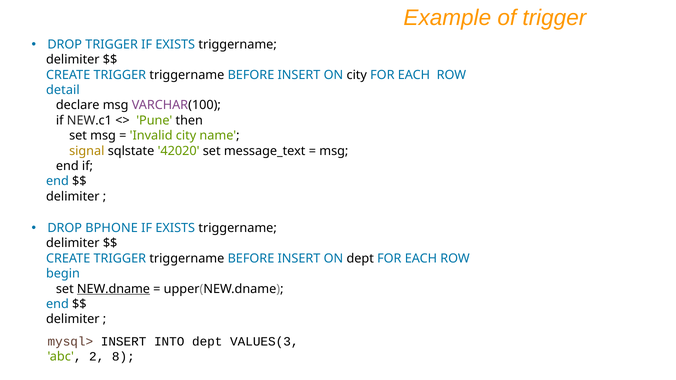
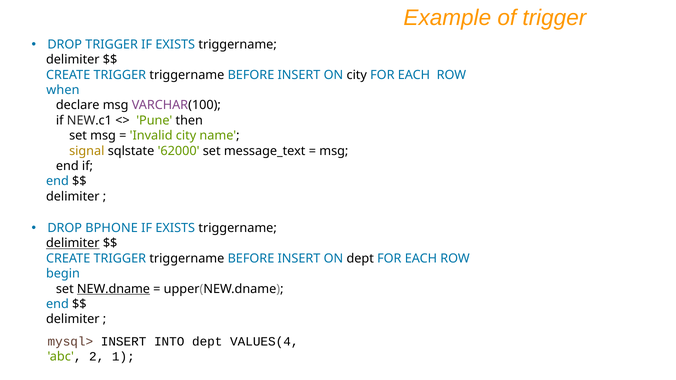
detail: detail -> when
42020: 42020 -> 62000
delimiter at (73, 243) underline: none -> present
VALUES(3: VALUES(3 -> VALUES(4
8: 8 -> 1
